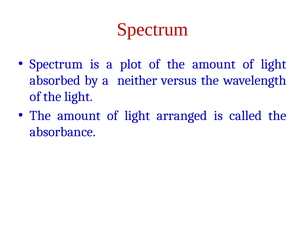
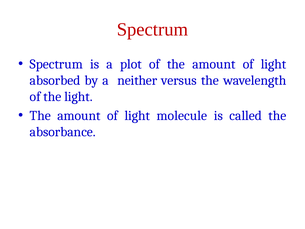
arranged: arranged -> molecule
